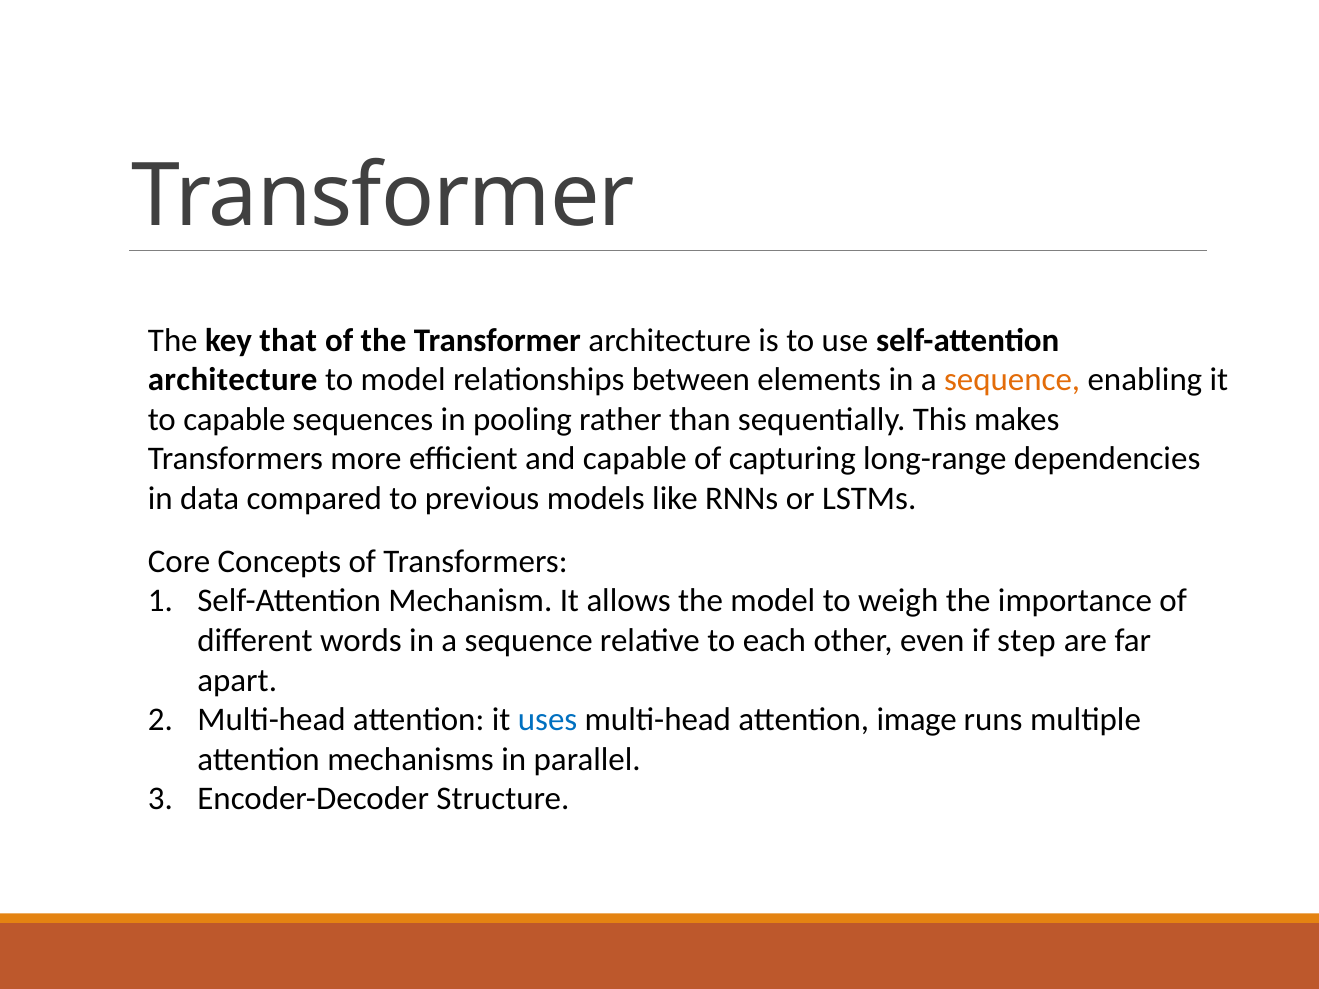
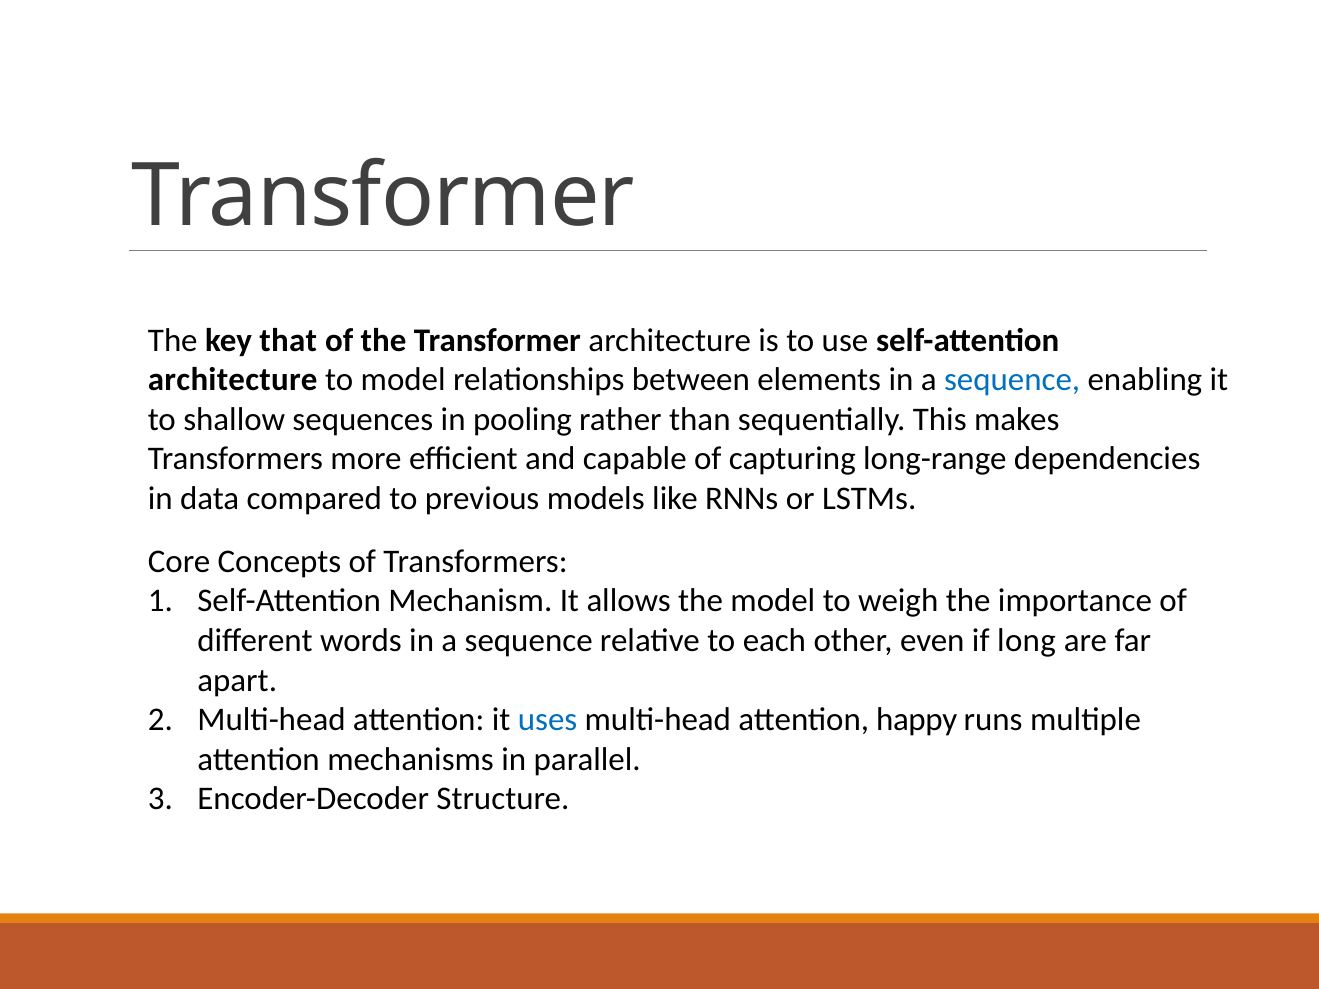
sequence at (1012, 380) colour: orange -> blue
to capable: capable -> shallow
step: step -> long
image: image -> happy
